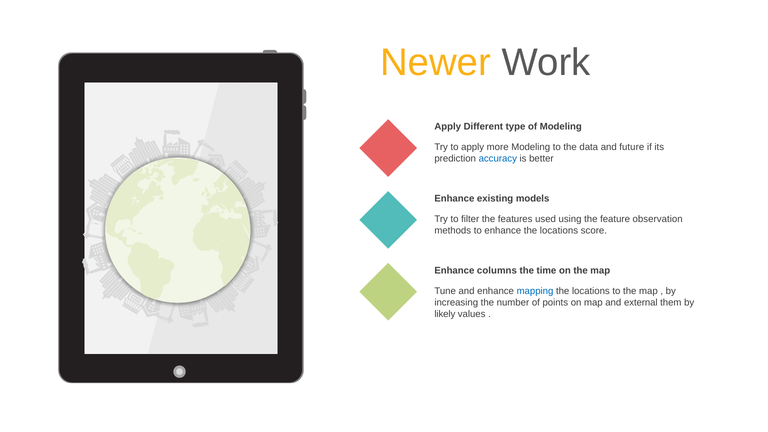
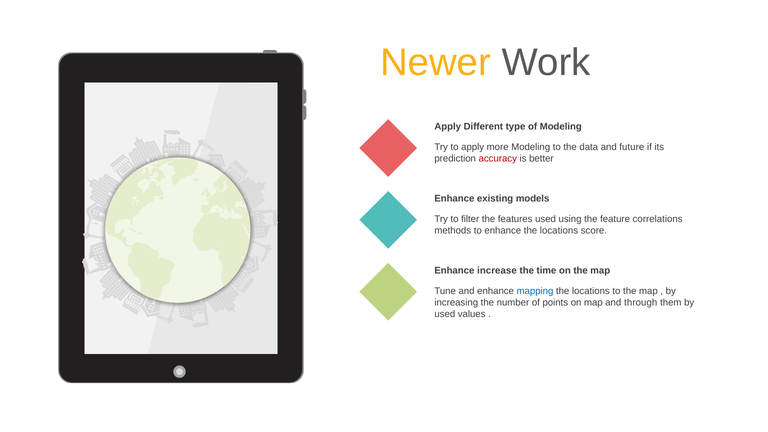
accuracy colour: blue -> red
observation: observation -> correlations
columns: columns -> increase
external: external -> through
likely at (445, 314): likely -> used
